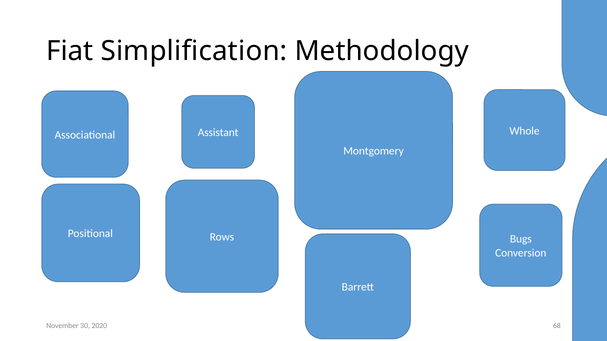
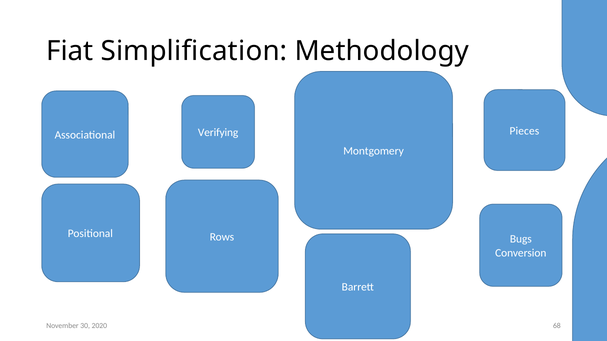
Whole: Whole -> Pieces
Assistant: Assistant -> Verifying
